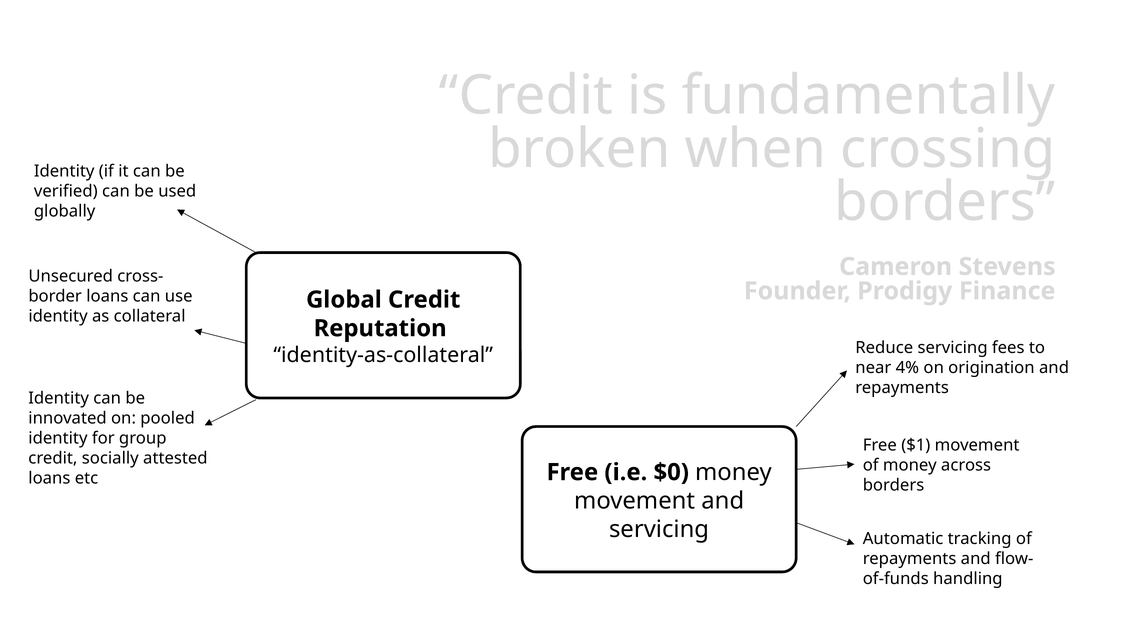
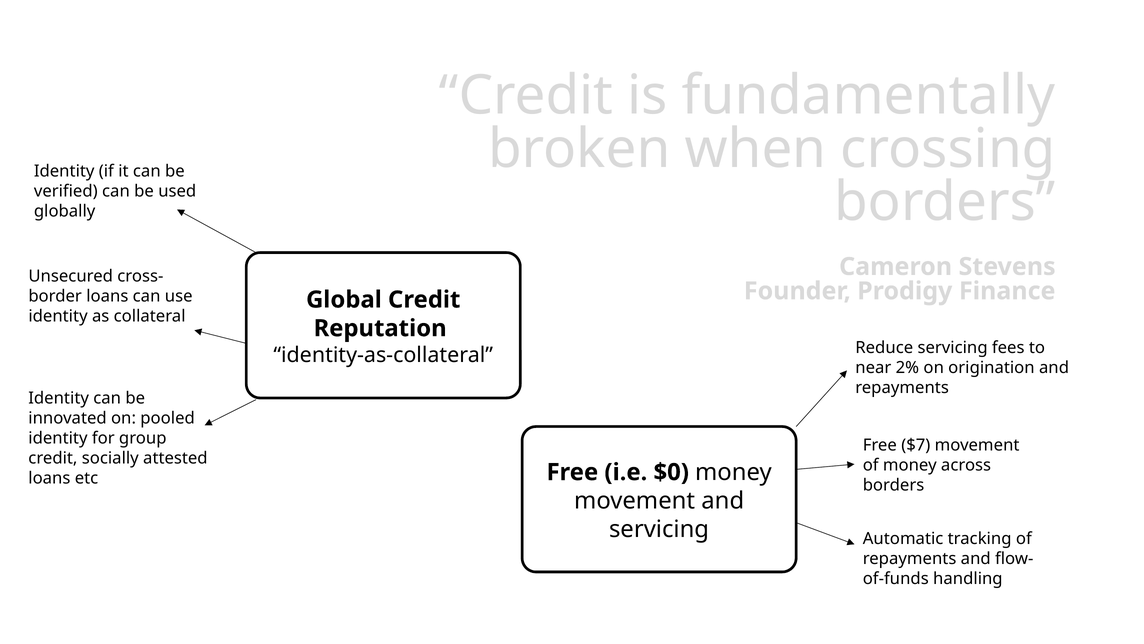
4%: 4% -> 2%
$1: $1 -> $7
